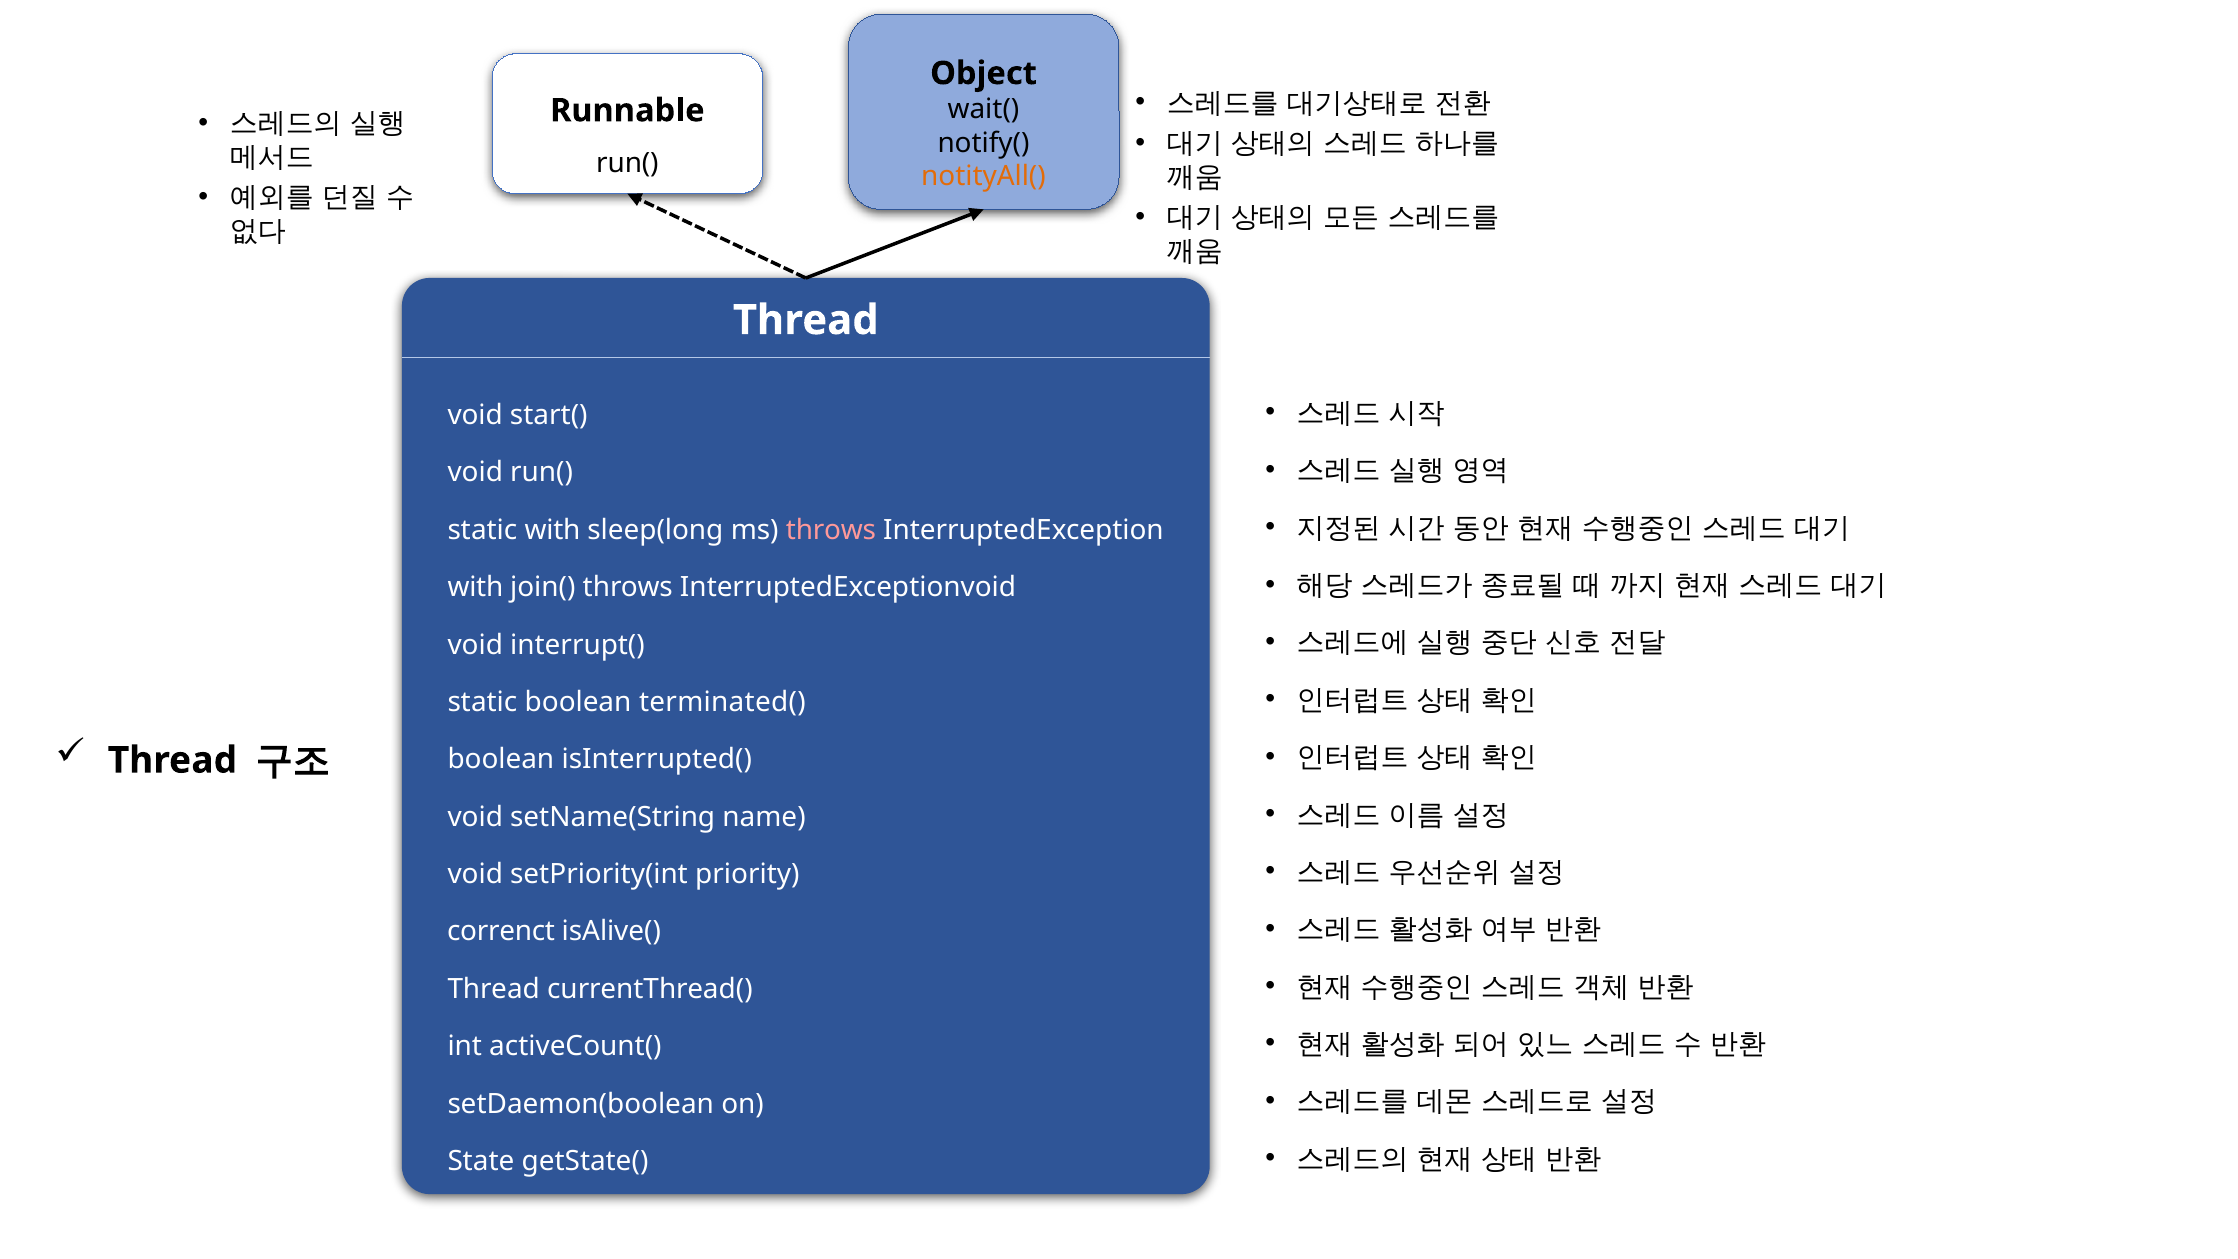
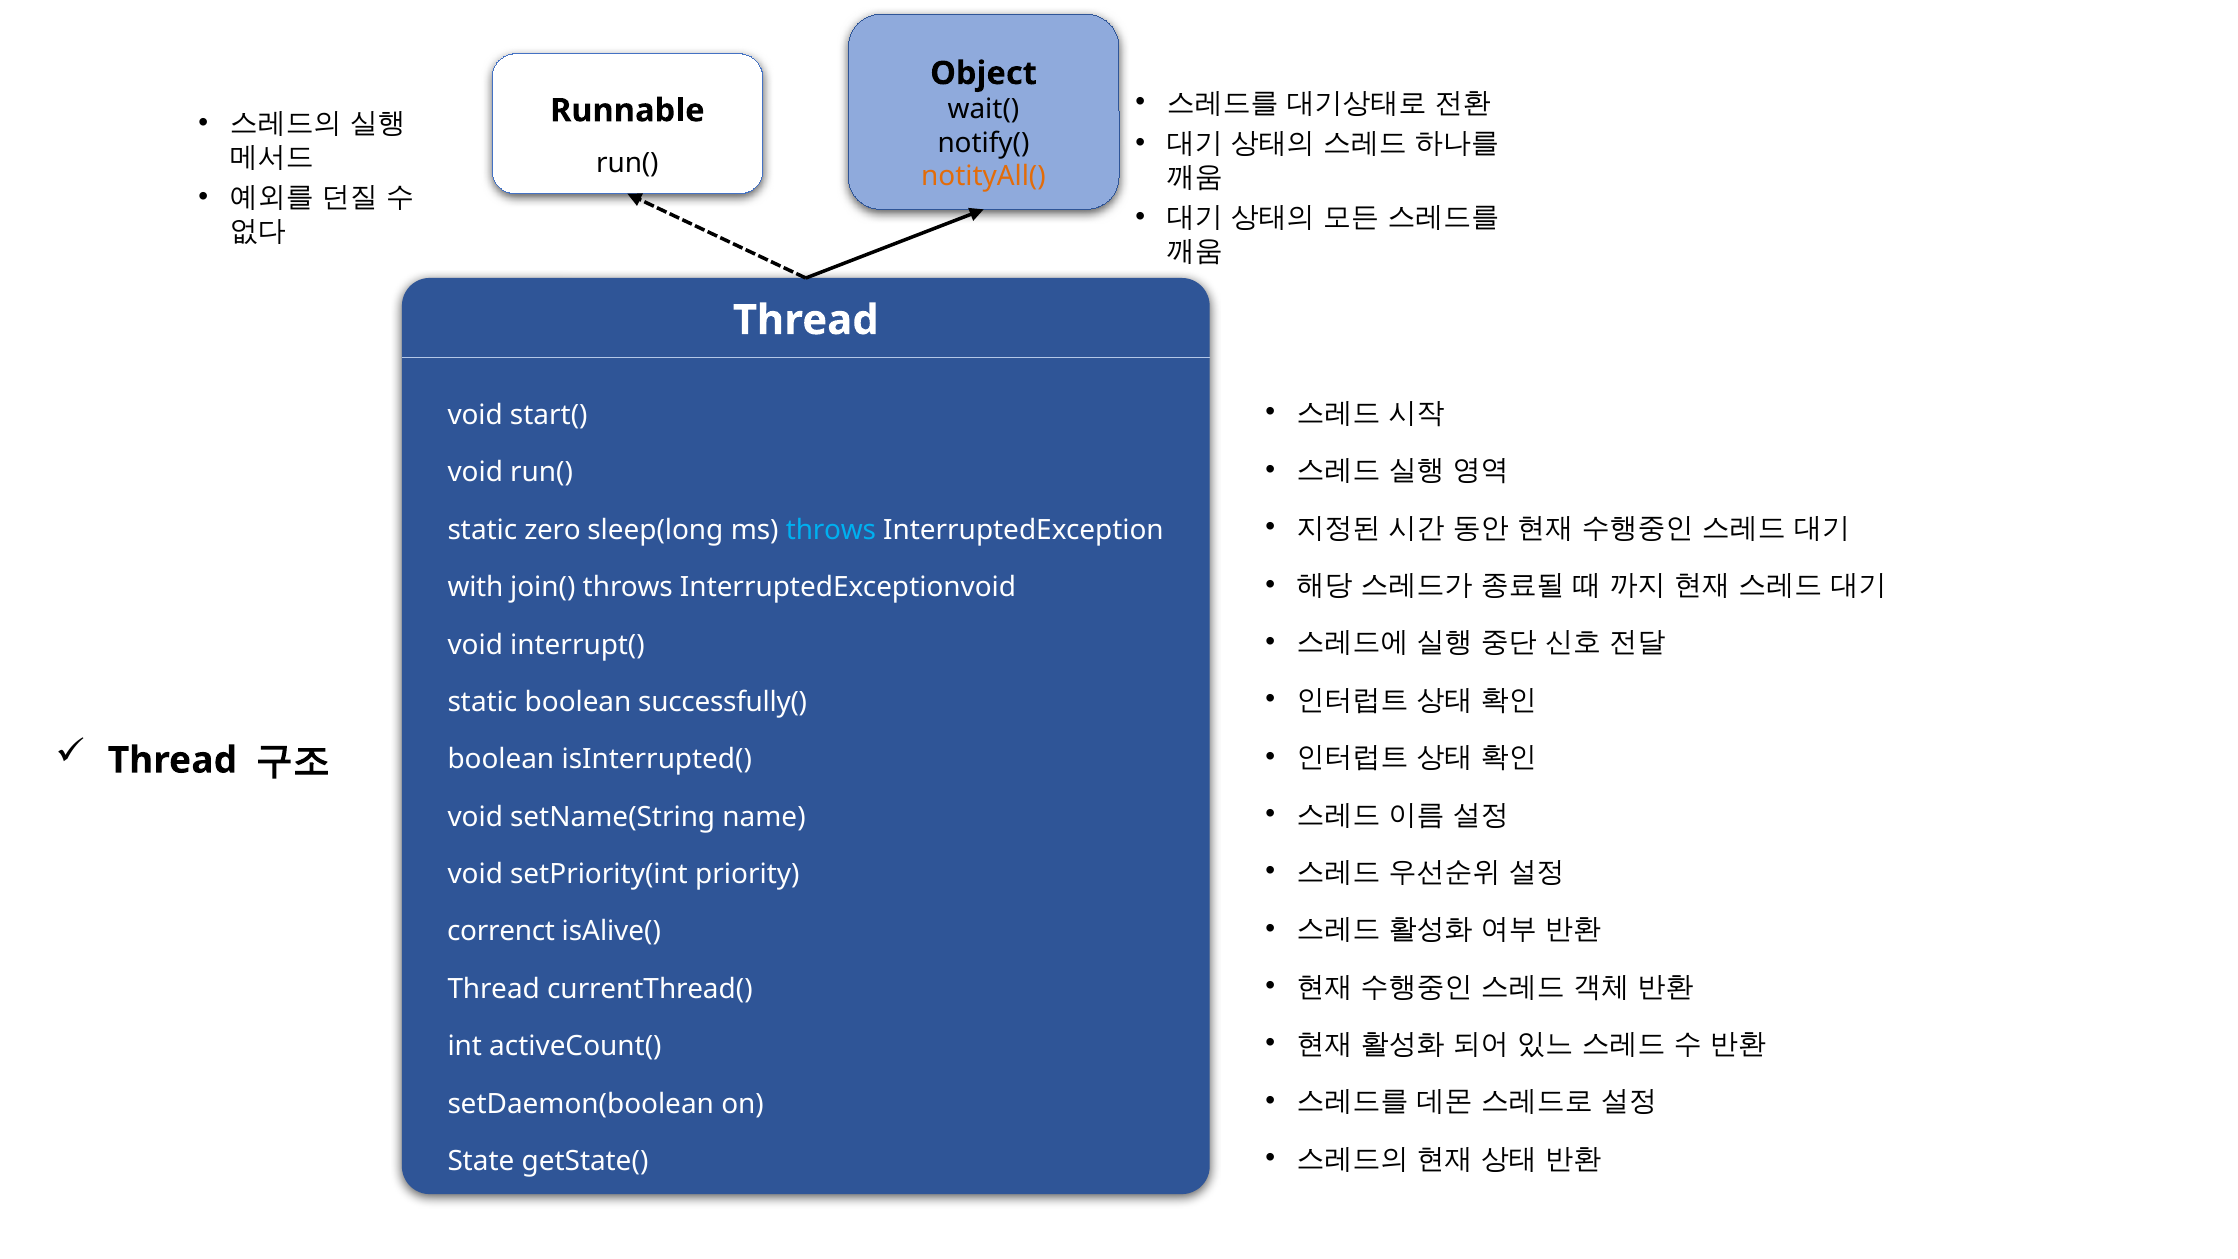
static with: with -> zero
throws at (831, 530) colour: pink -> light blue
terminated(: terminated( -> successfully(
